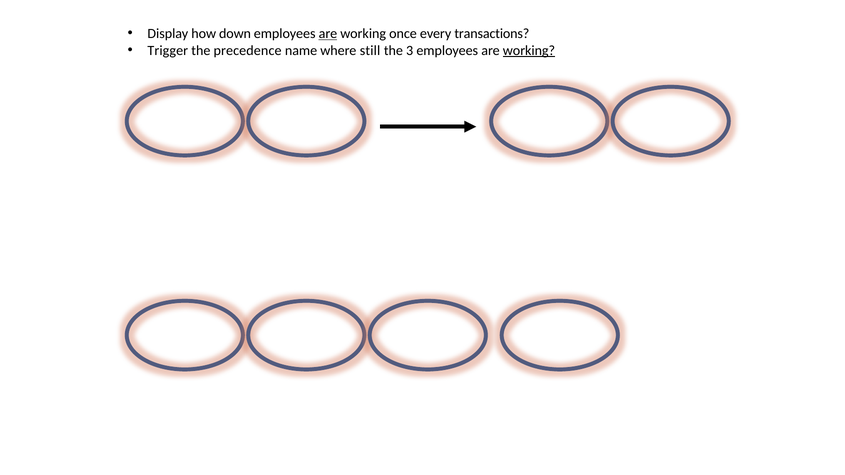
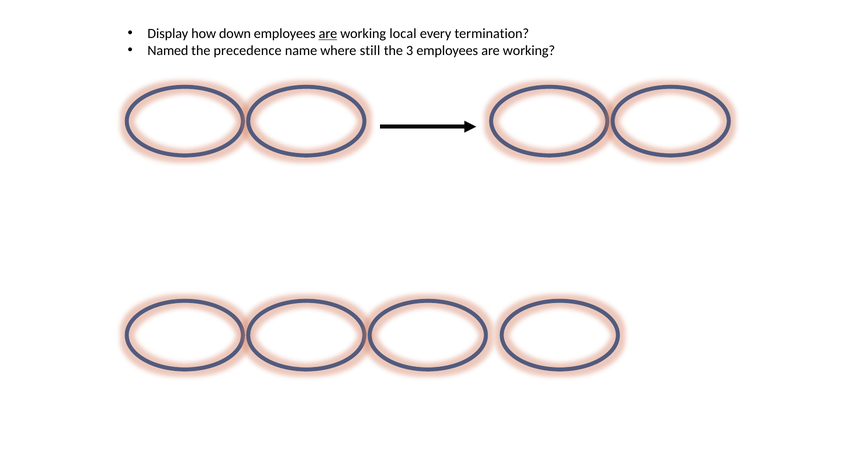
once: once -> local
transactions: transactions -> termination
Trigger: Trigger -> Named
working at (529, 51) underline: present -> none
